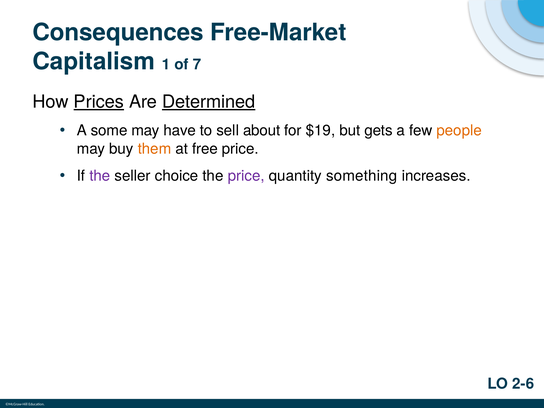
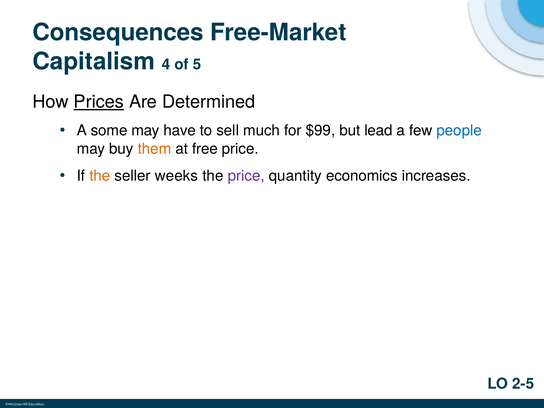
1: 1 -> 4
7: 7 -> 5
Determined underline: present -> none
about: about -> much
$19: $19 -> $99
gets: gets -> lead
people colour: orange -> blue
the at (100, 176) colour: purple -> orange
choice: choice -> weeks
something: something -> economics
2-6: 2-6 -> 2-5
